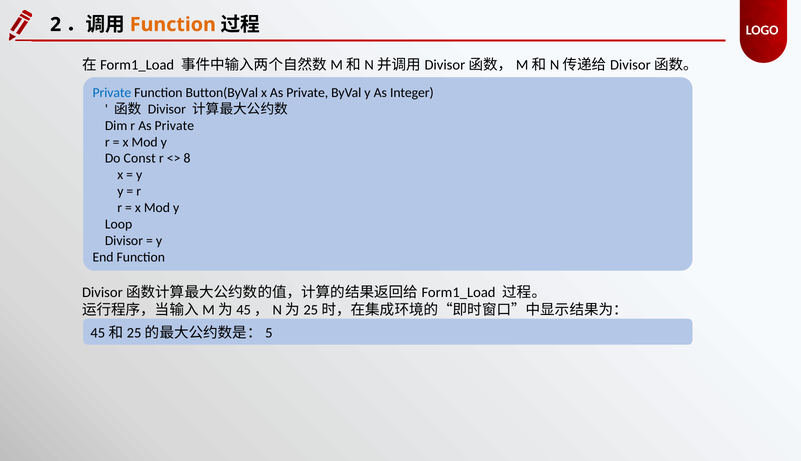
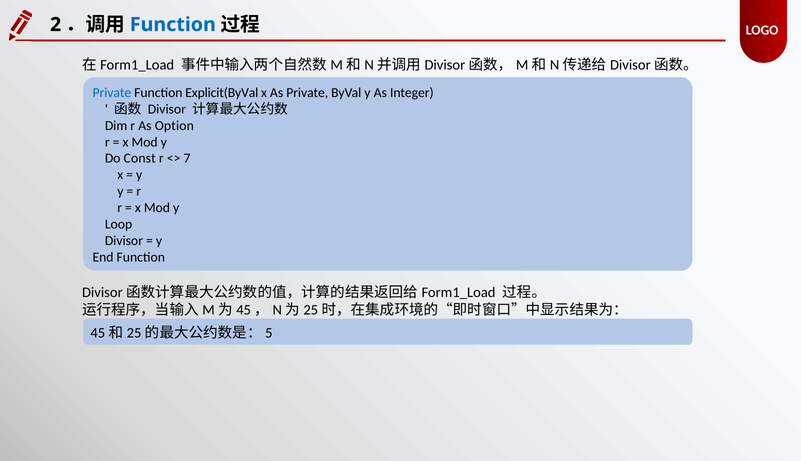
Function at (173, 25) colour: orange -> blue
Button(ByVal: Button(ByVal -> Explicit(ByVal
r As Private: Private -> Option
8: 8 -> 7
